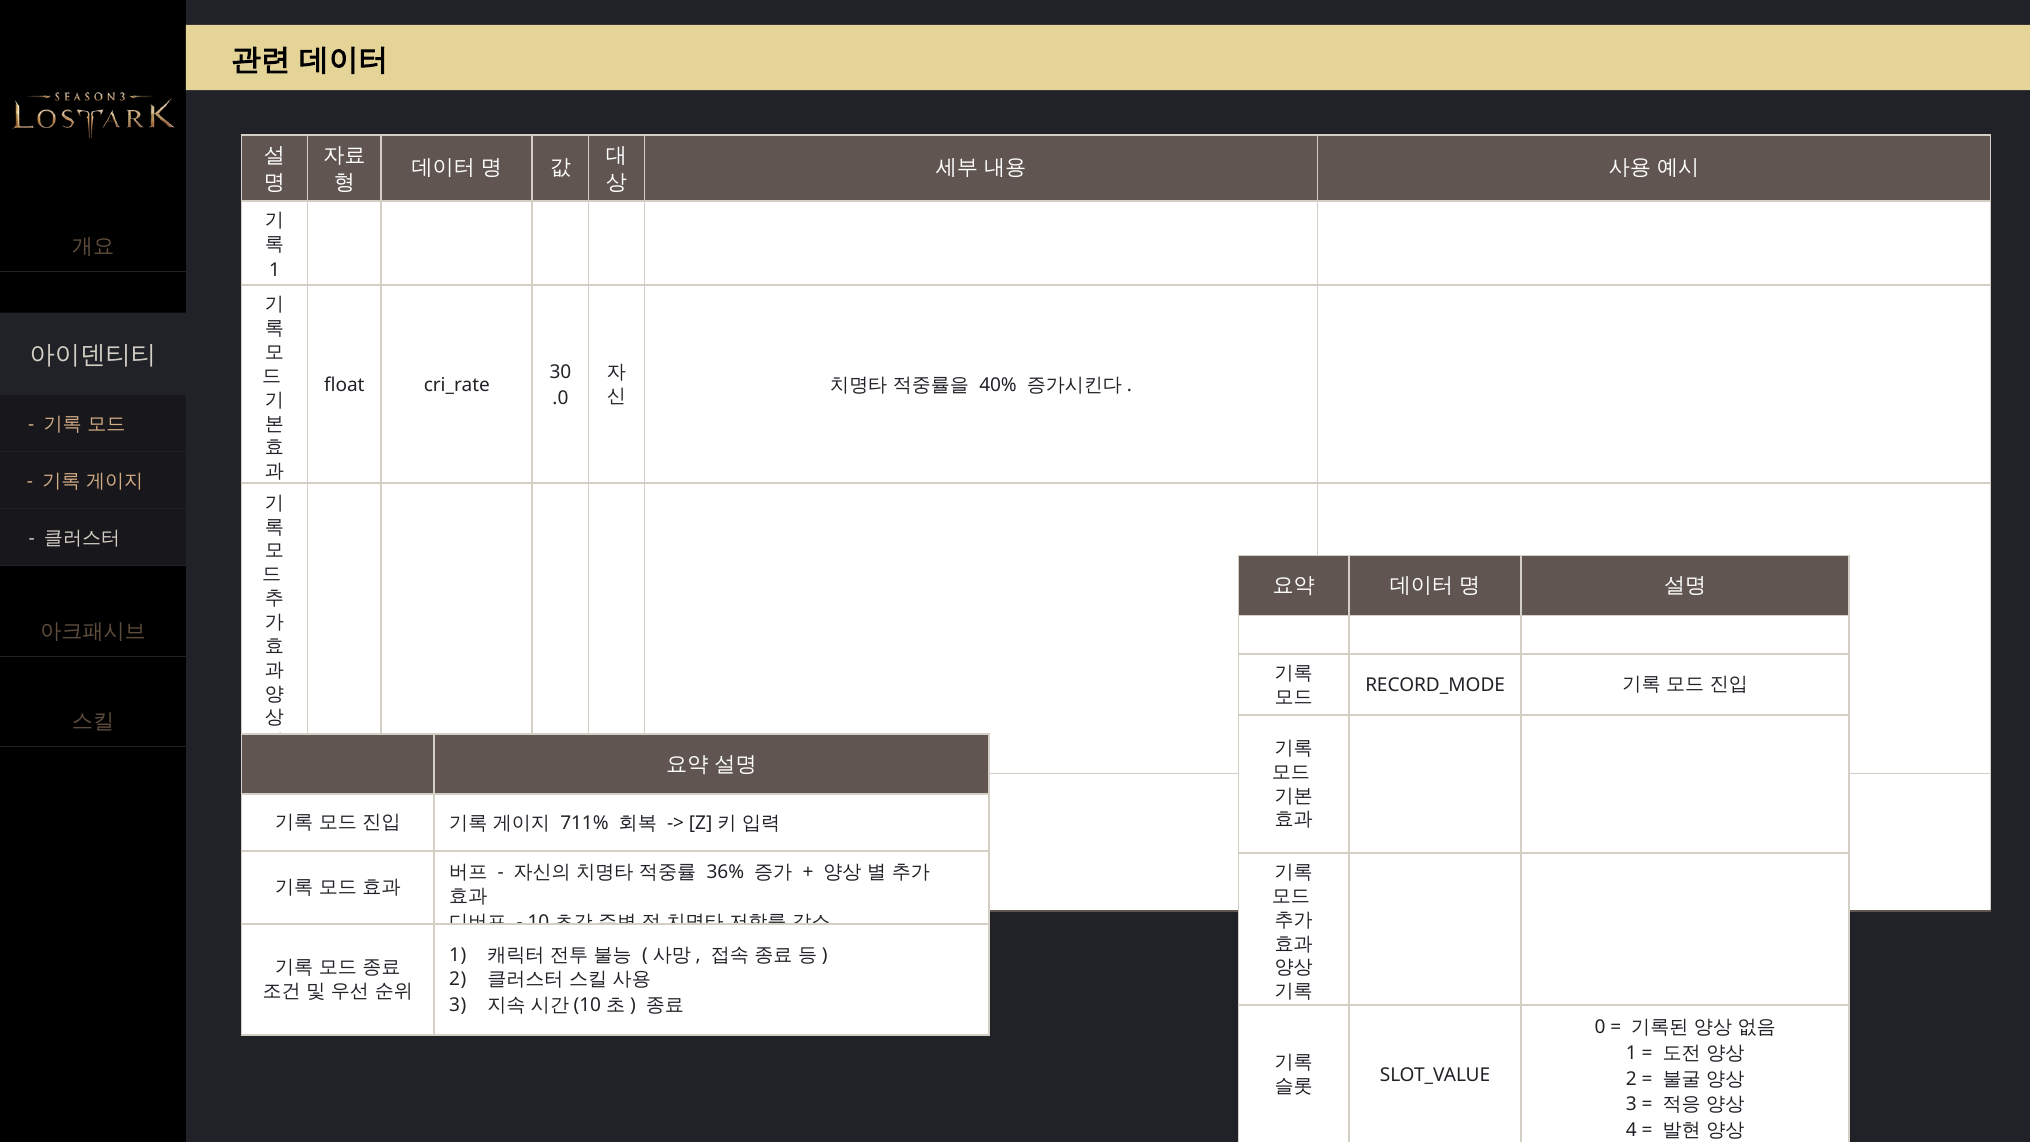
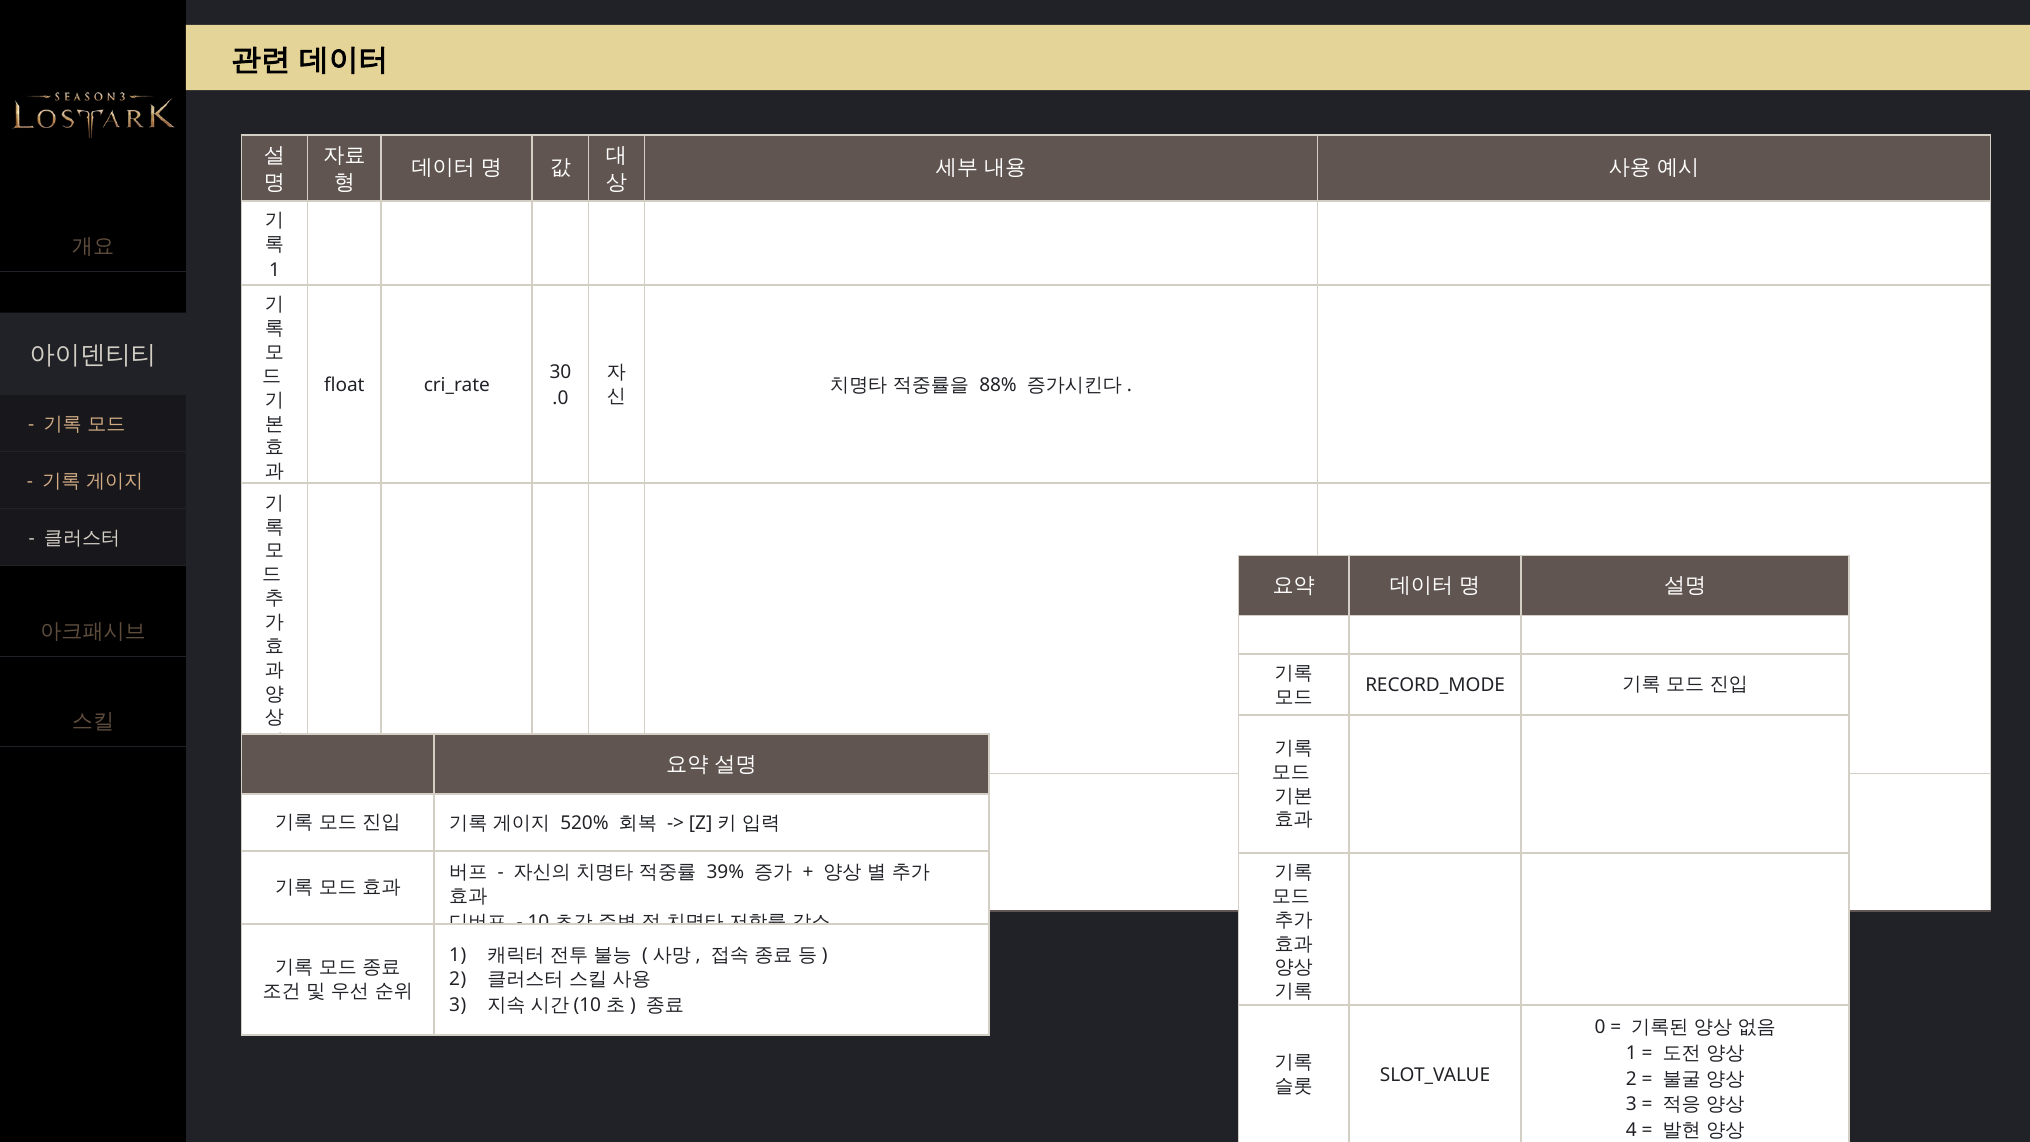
40%: 40% -> 88%
711%: 711% -> 520%
36%: 36% -> 39%
